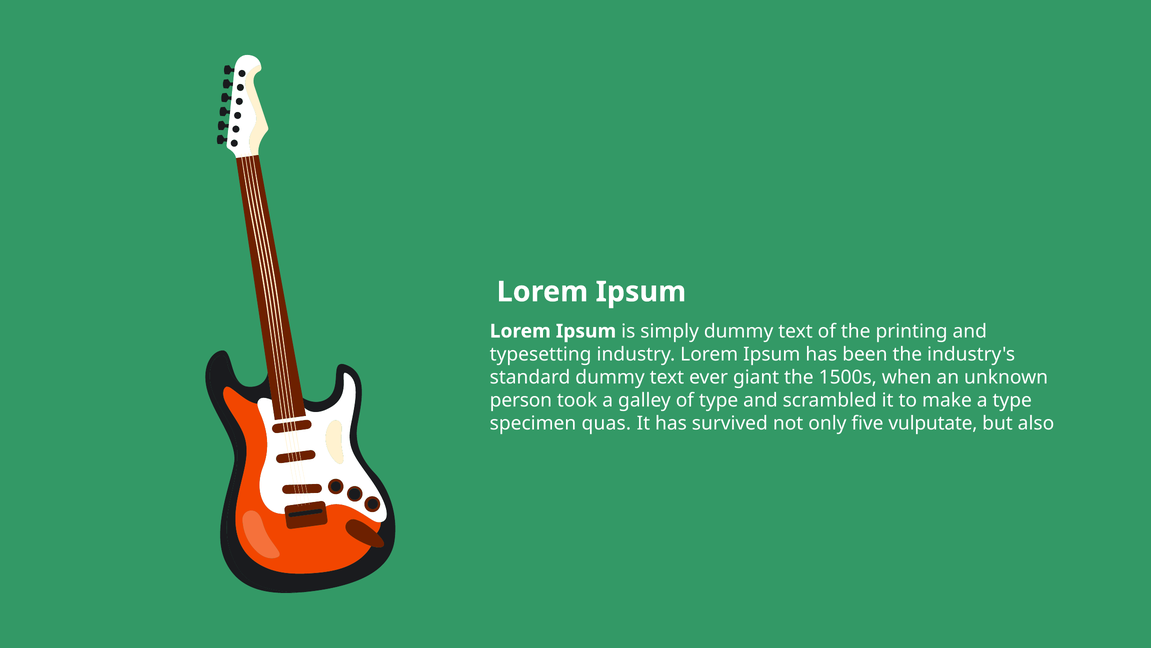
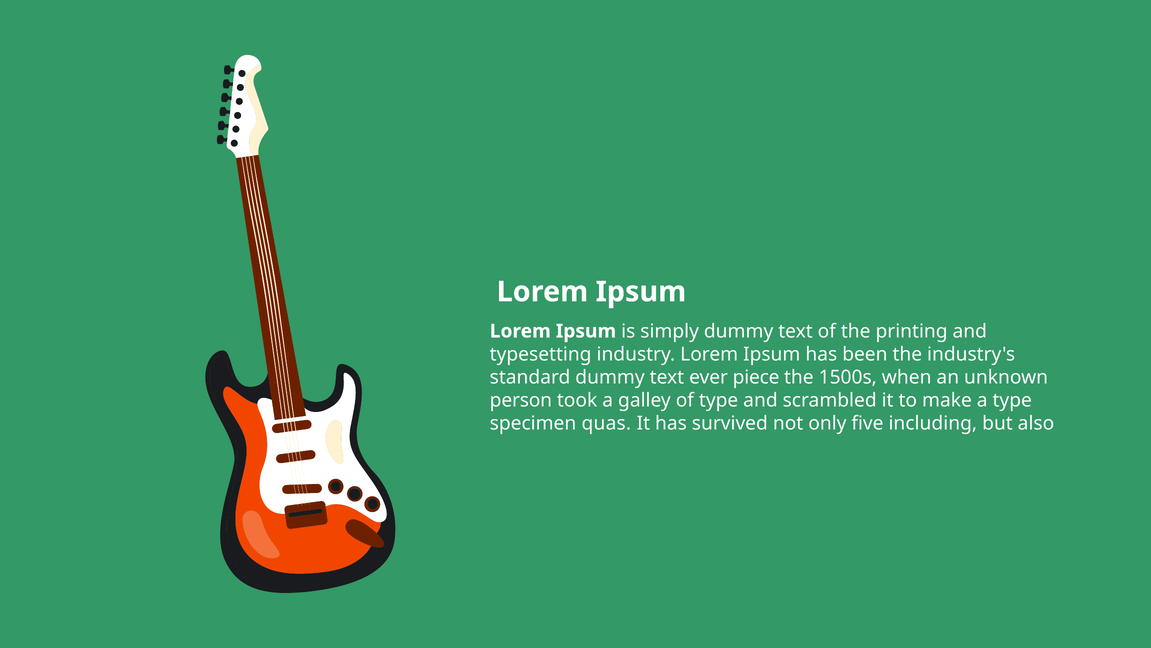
giant: giant -> piece
vulputate: vulputate -> including
